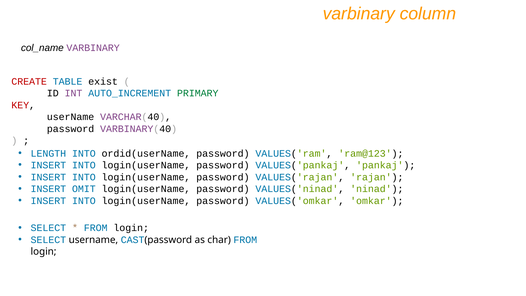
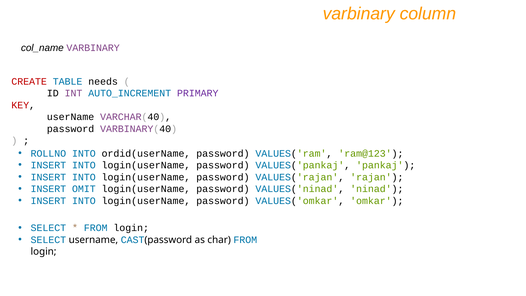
exist: exist -> needs
PRIMARY colour: green -> purple
LENGTH: LENGTH -> ROLLNO
